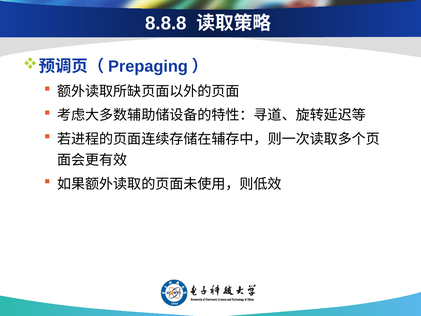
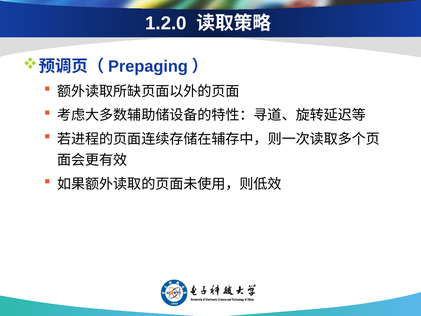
8.8.8: 8.8.8 -> 1.2.0
